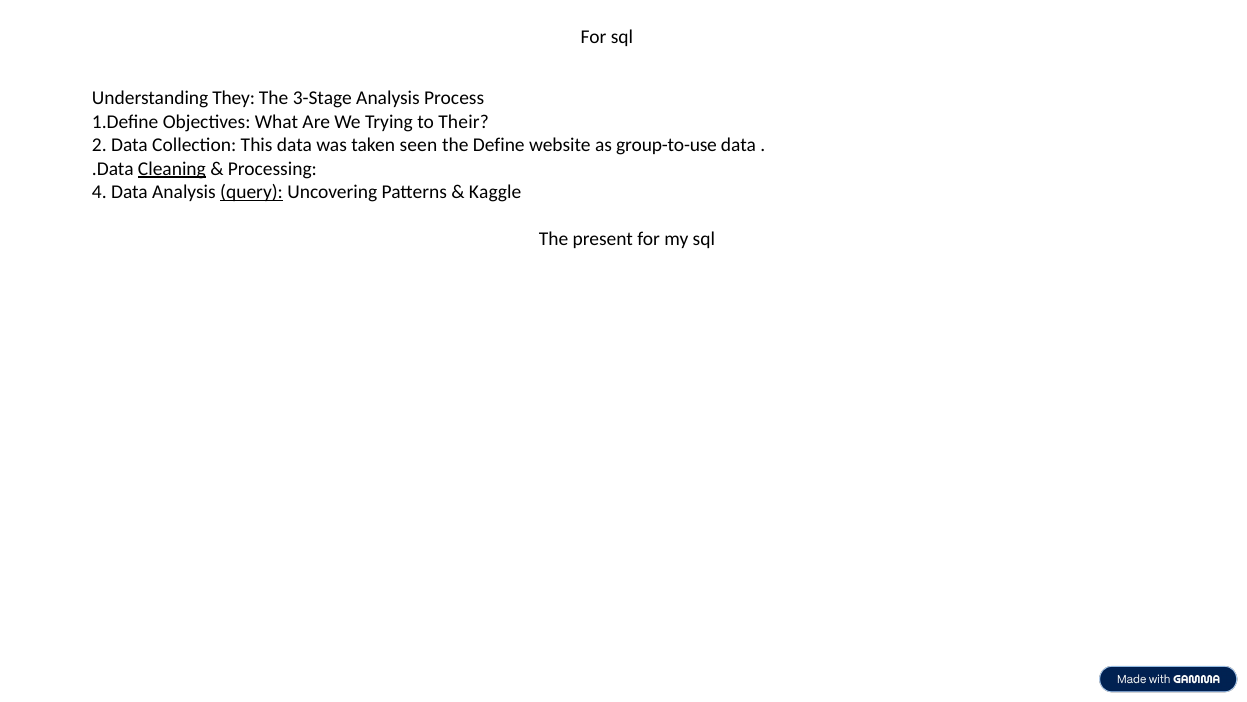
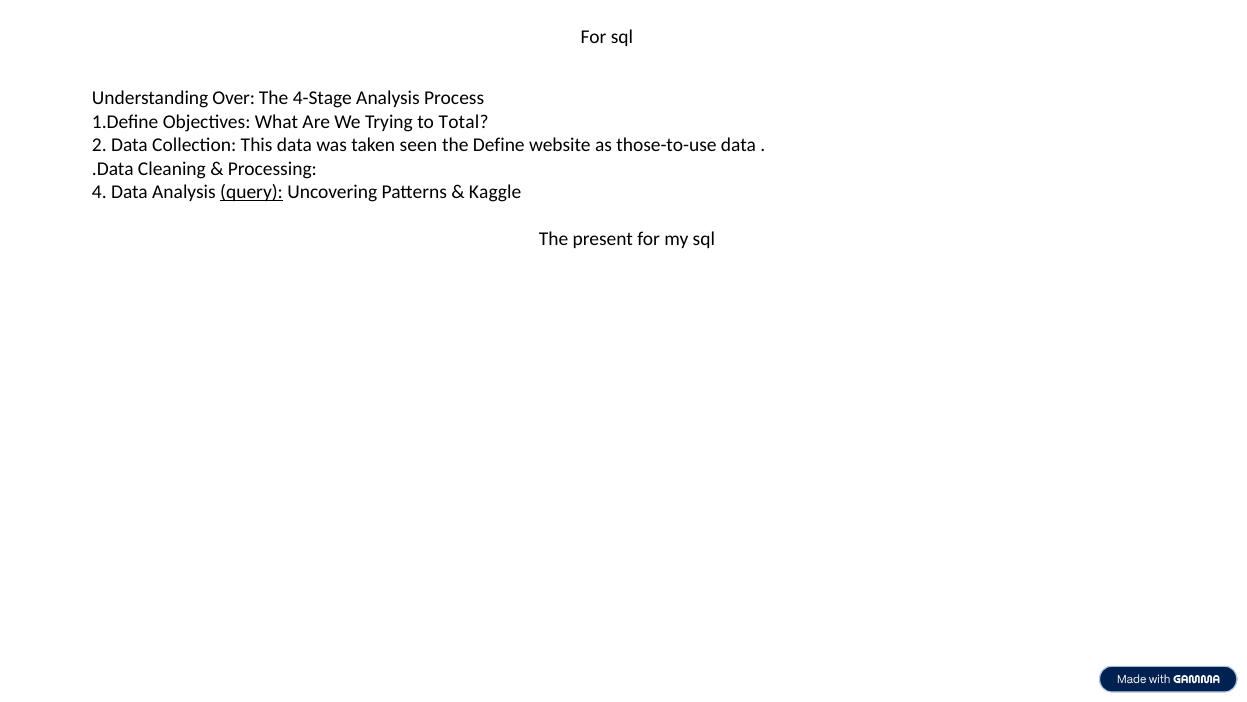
They: They -> Over
3-Stage: 3-Stage -> 4-Stage
Their: Their -> Total
group-to-use: group-to-use -> those-to-use
Cleaning underline: present -> none
